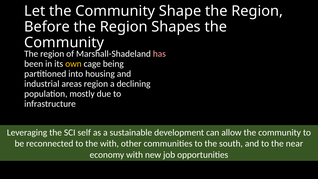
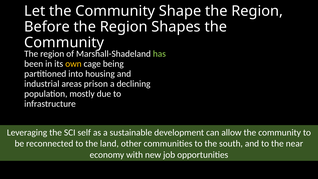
has colour: pink -> light green
areas region: region -> prison
the with: with -> land
